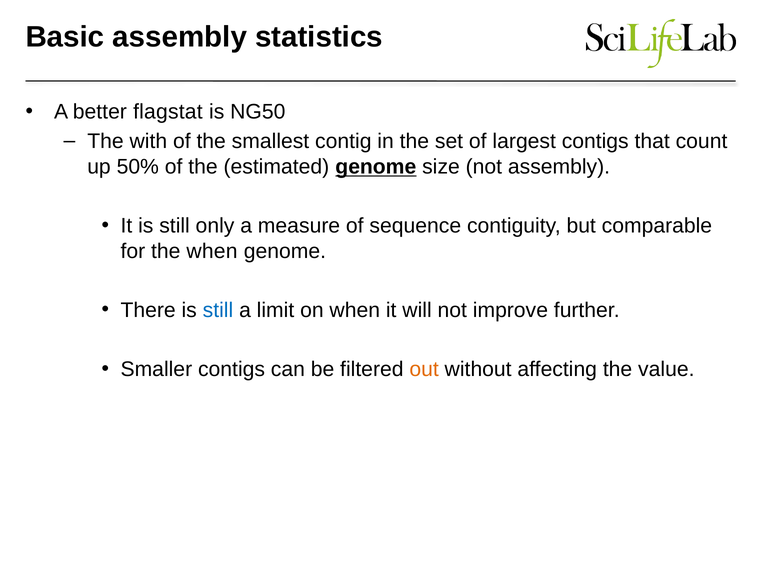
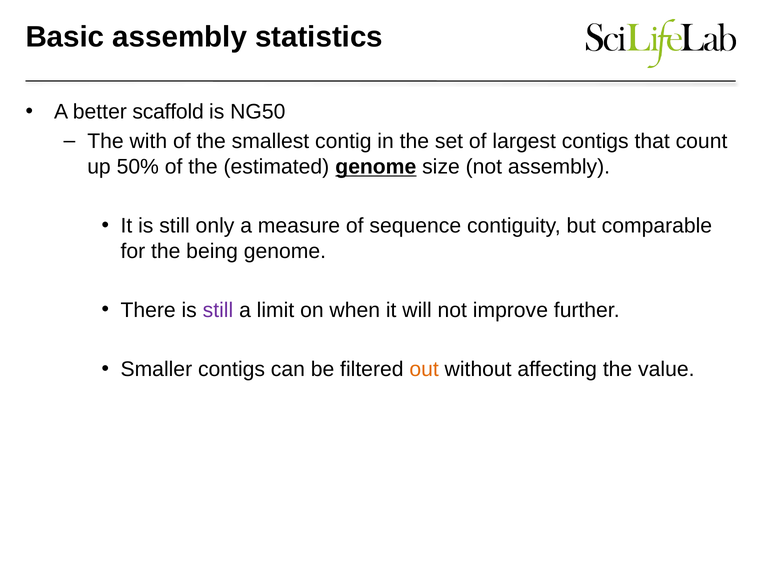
flagstat: flagstat -> scaffold
the when: when -> being
still at (218, 310) colour: blue -> purple
